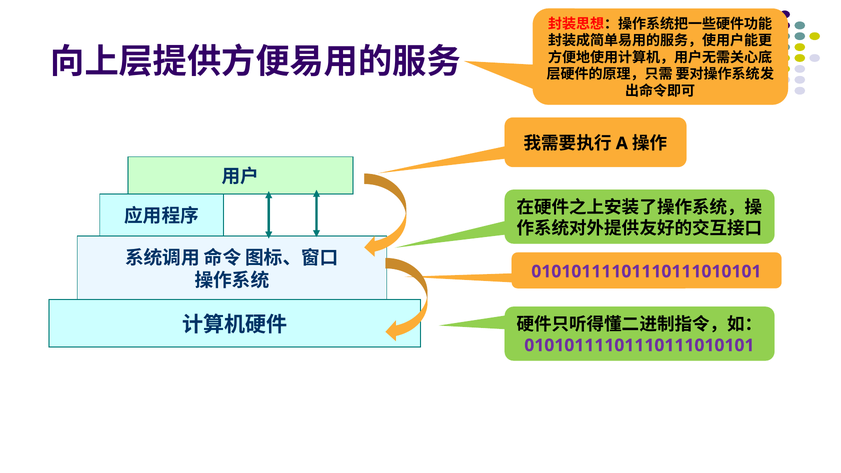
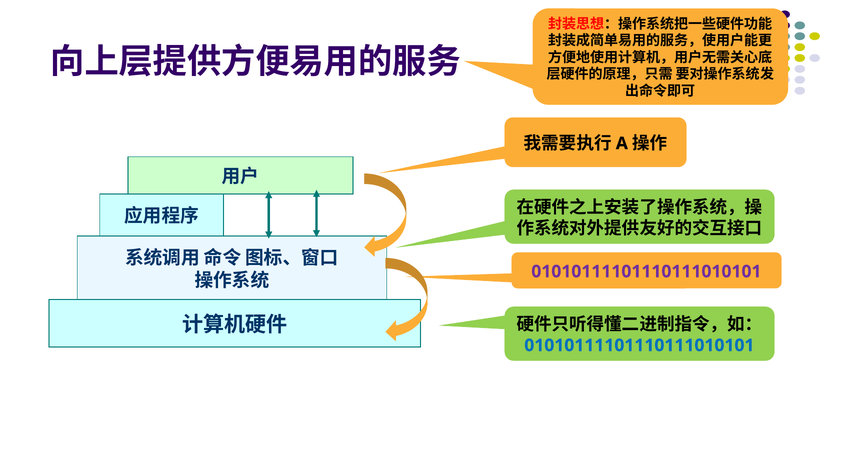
01010111101110111010101 at (639, 345) colour: purple -> blue
